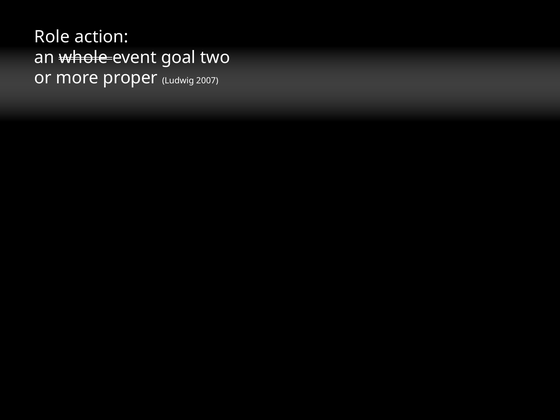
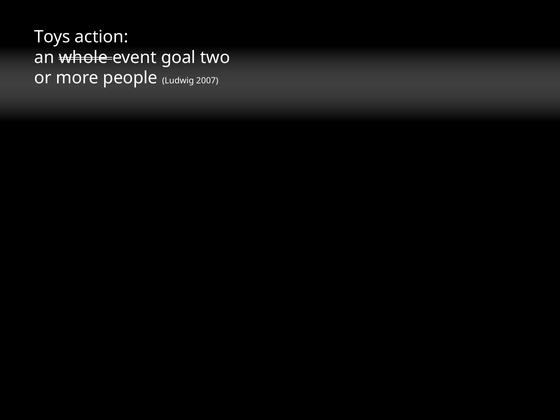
Role: Role -> Toys
proper: proper -> people
